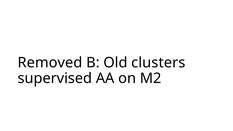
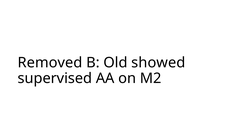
clusters: clusters -> showed
